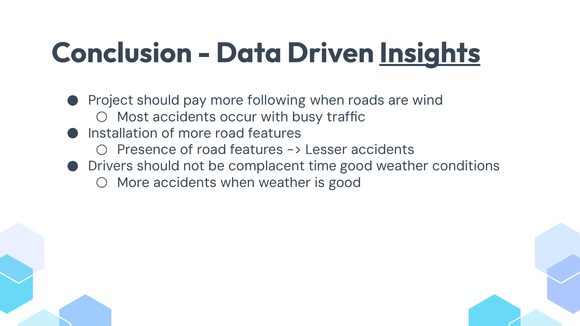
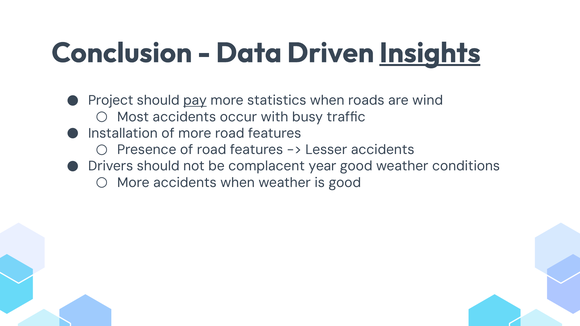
pay underline: none -> present
following: following -> statistics
time: time -> year
